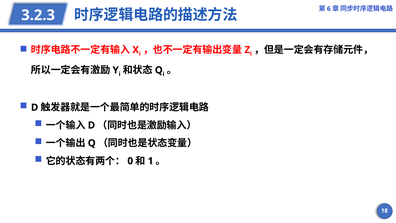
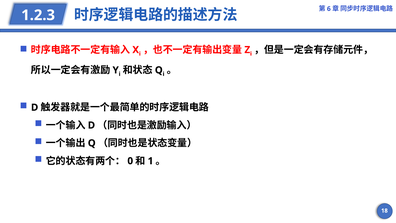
3.2.3: 3.2.3 -> 1.2.3
